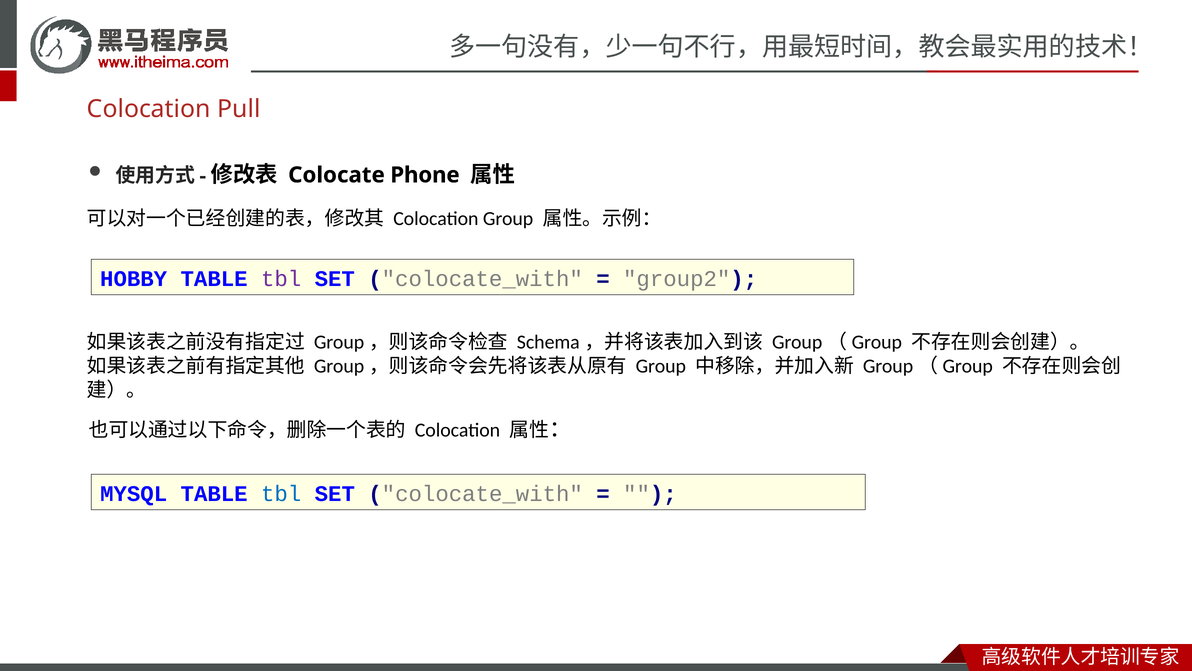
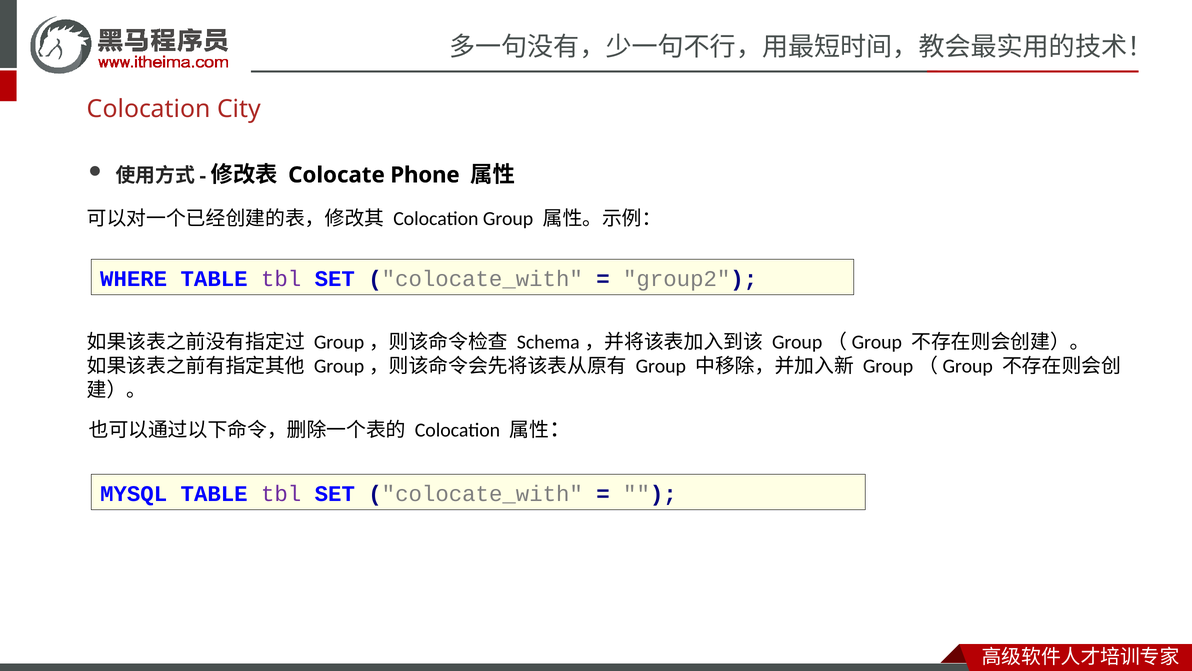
Pull: Pull -> City
HOBBY: HOBBY -> WHERE
tbl at (281, 493) colour: blue -> purple
